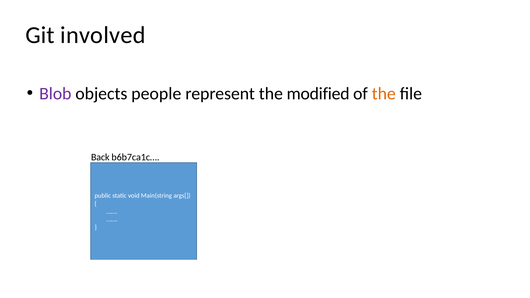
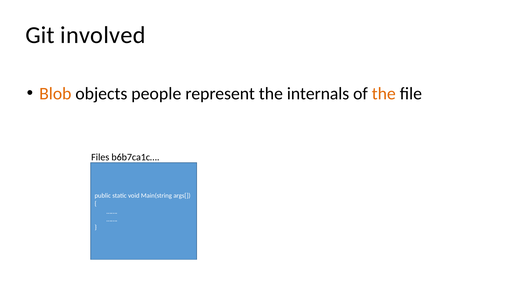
Blob colour: purple -> orange
modified: modified -> internals
Back: Back -> Files
